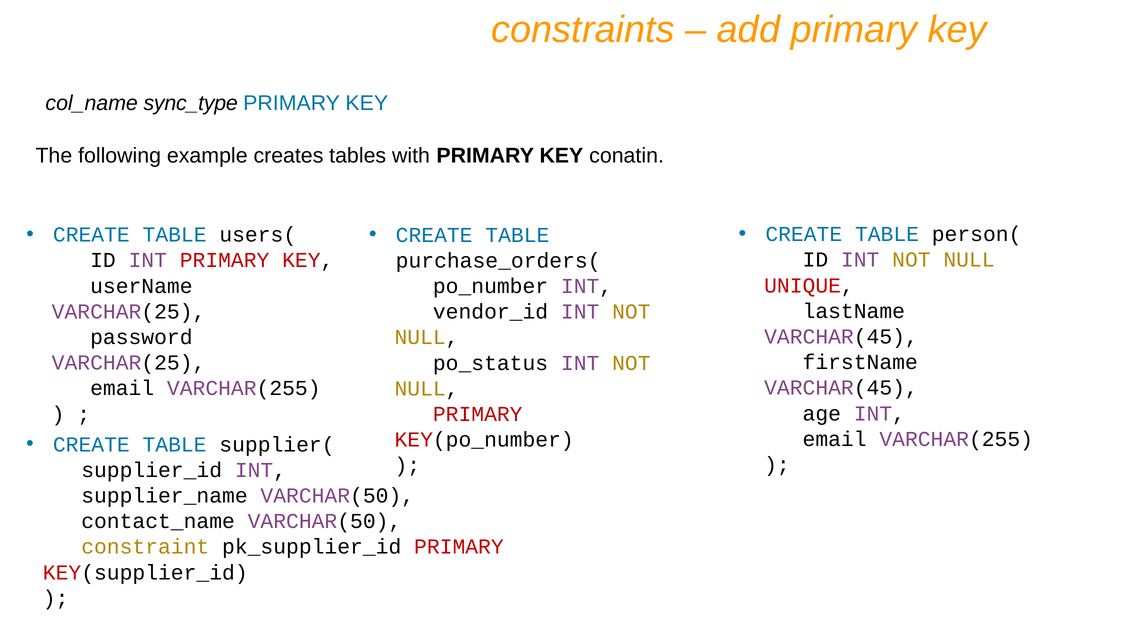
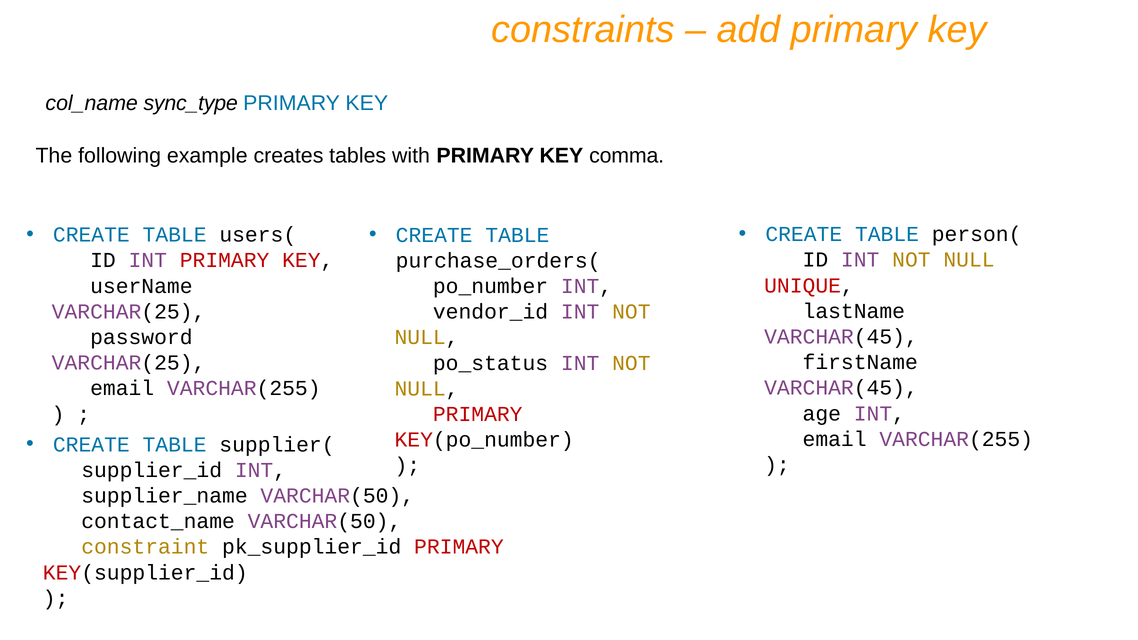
conatin: conatin -> comma
